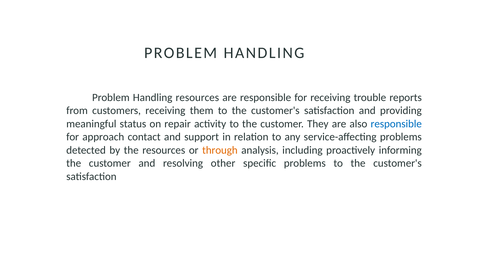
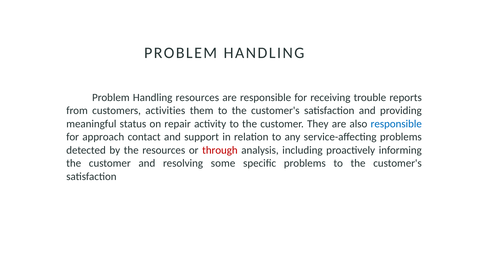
customers receiving: receiving -> activities
through colour: orange -> red
other: other -> some
